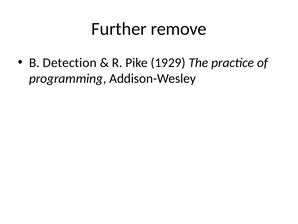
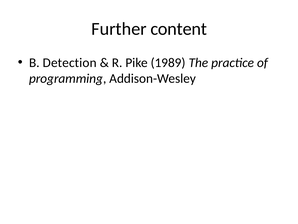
remove: remove -> content
1929: 1929 -> 1989
